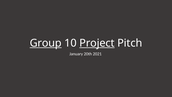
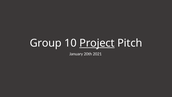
Group underline: present -> none
